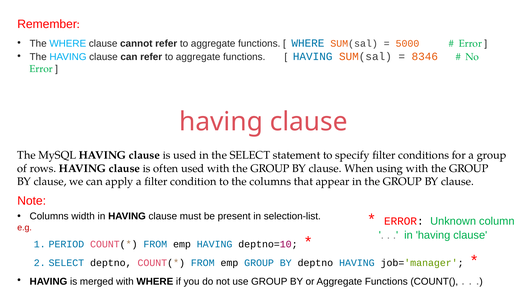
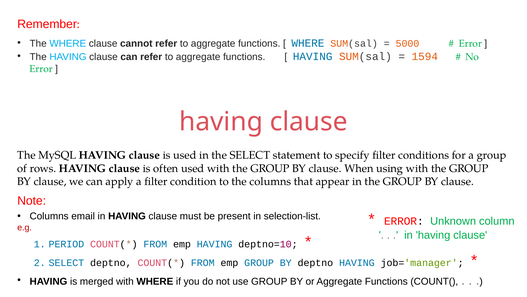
8346: 8346 -> 1594
width: width -> email
